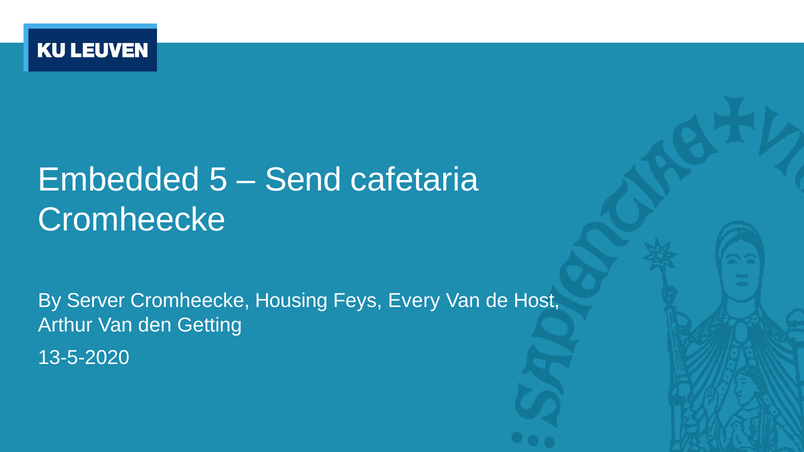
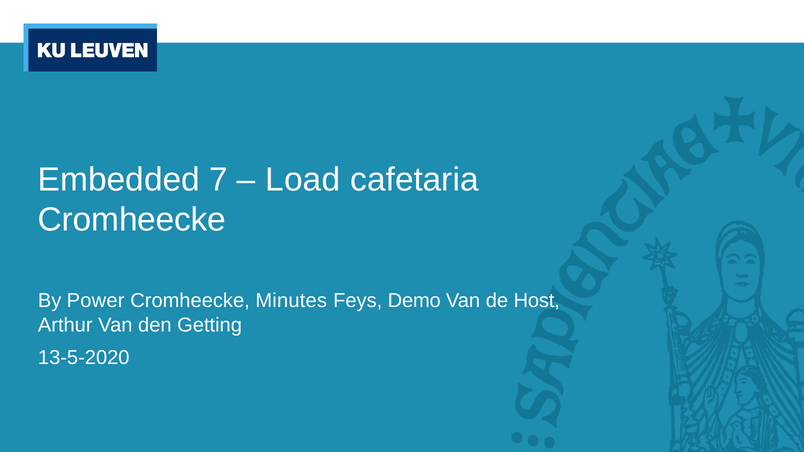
5: 5 -> 7
Send: Send -> Load
Server: Server -> Power
Housing: Housing -> Minutes
Every: Every -> Demo
